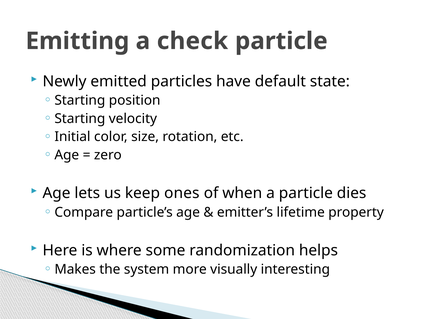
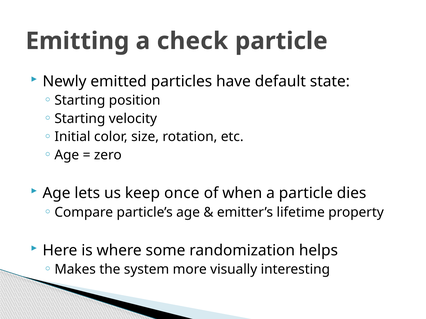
ones: ones -> once
